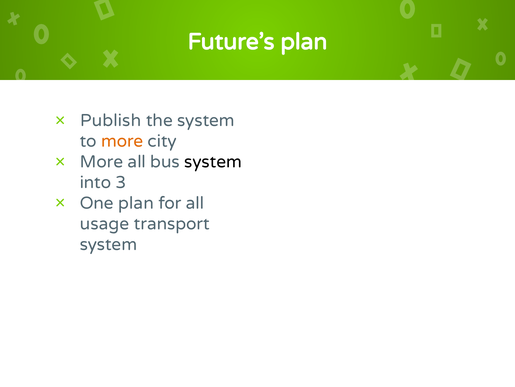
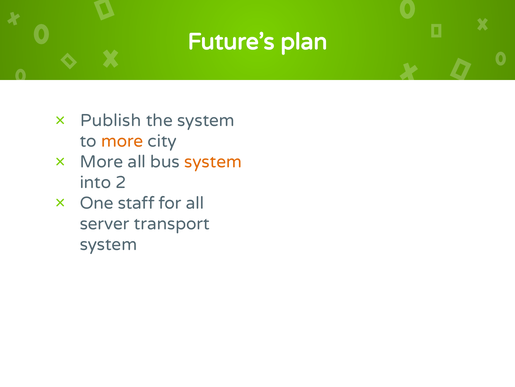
system at (213, 161) colour: black -> orange
3: 3 -> 2
One plan: plan -> staff
usage: usage -> server
